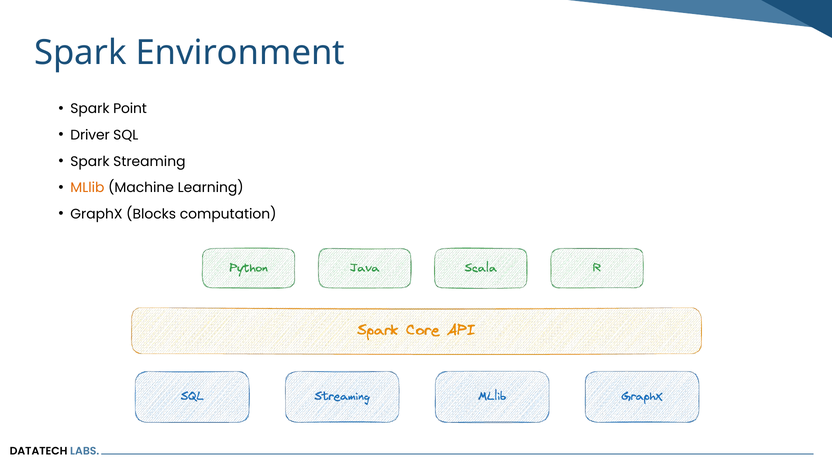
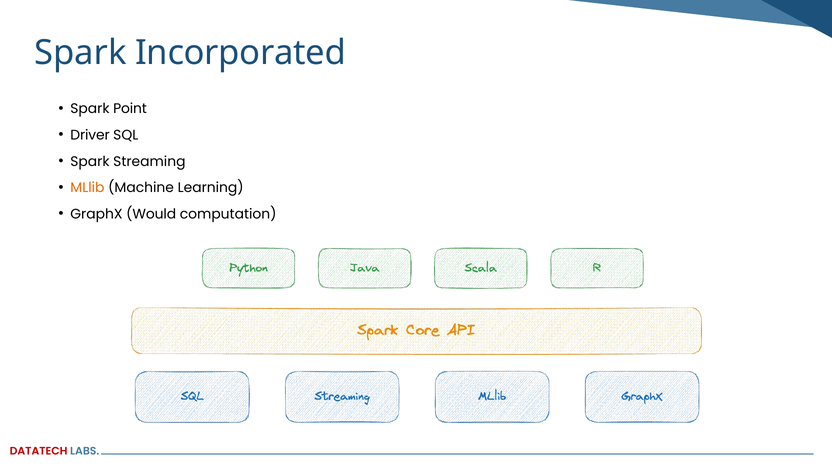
Environment: Environment -> Incorporated
Blocks: Blocks -> Would
DATATECH colour: black -> red
